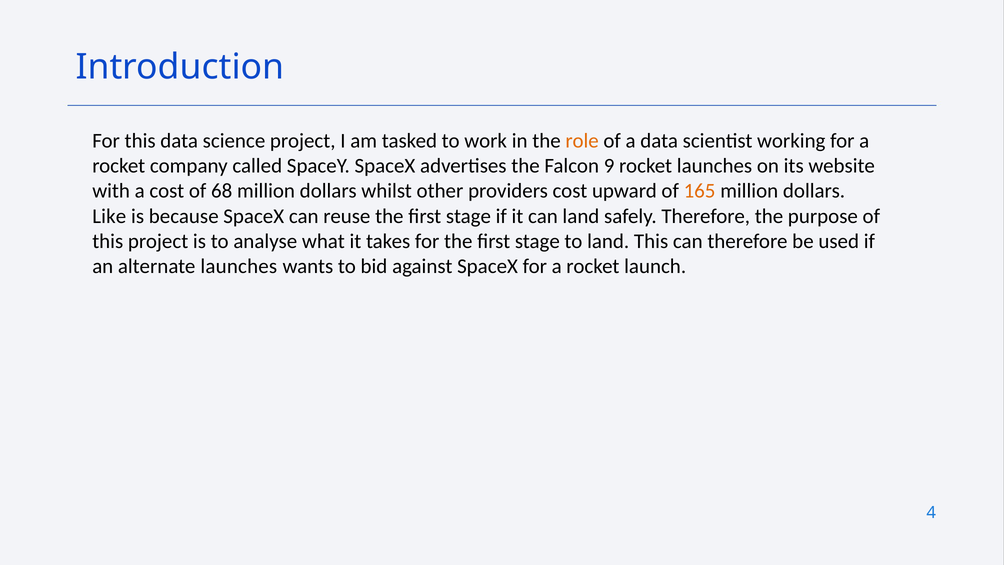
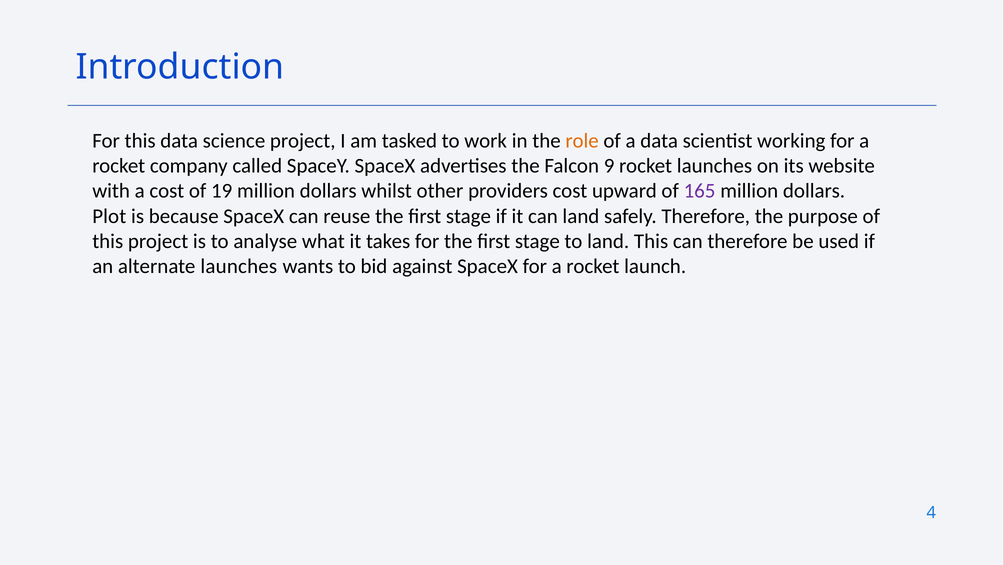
68: 68 -> 19
165 colour: orange -> purple
Like: Like -> Plot
